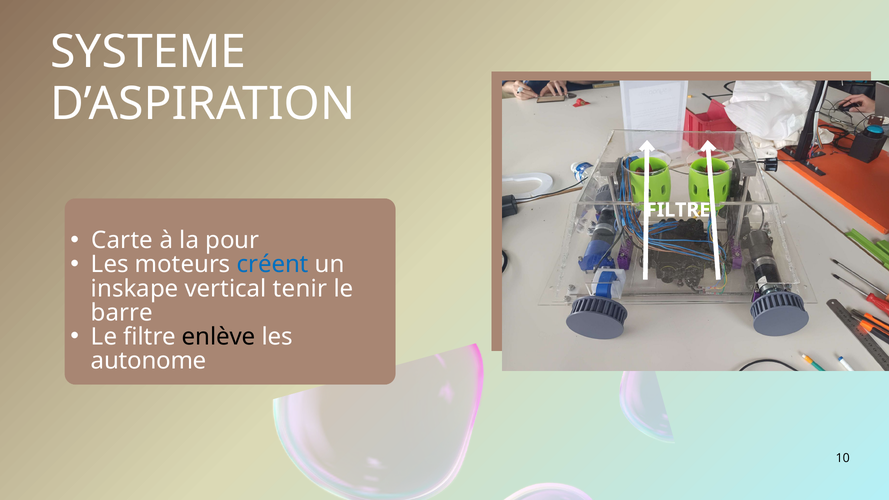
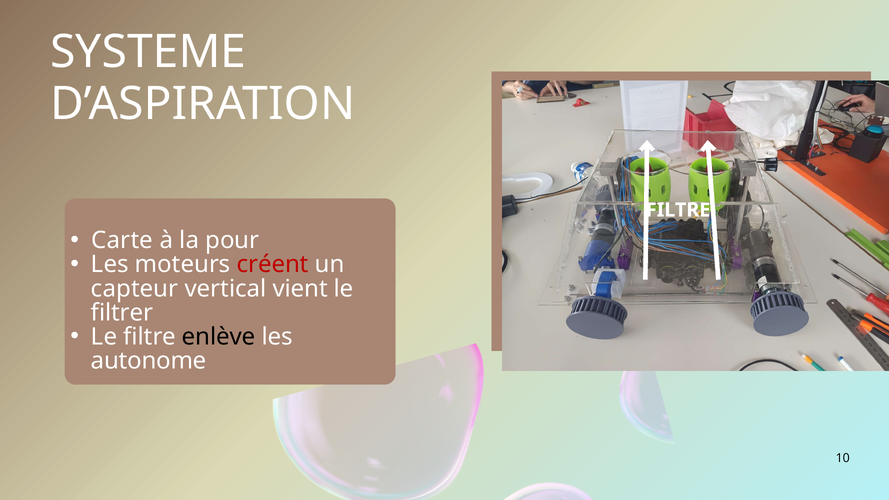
créent colour: blue -> red
inskape: inskape -> capteur
tenir: tenir -> vient
barre: barre -> filtrer
